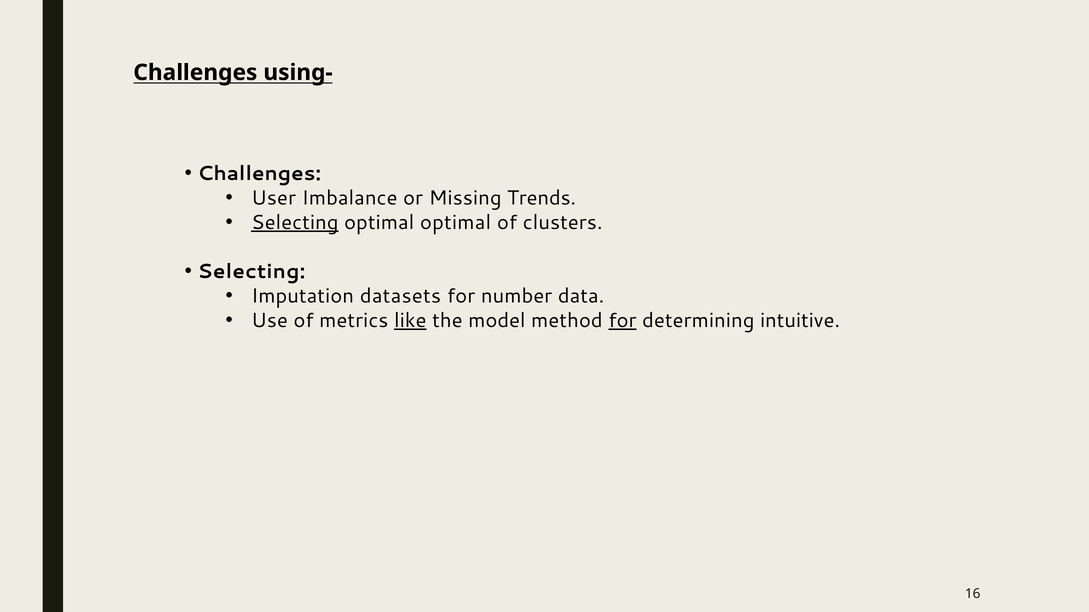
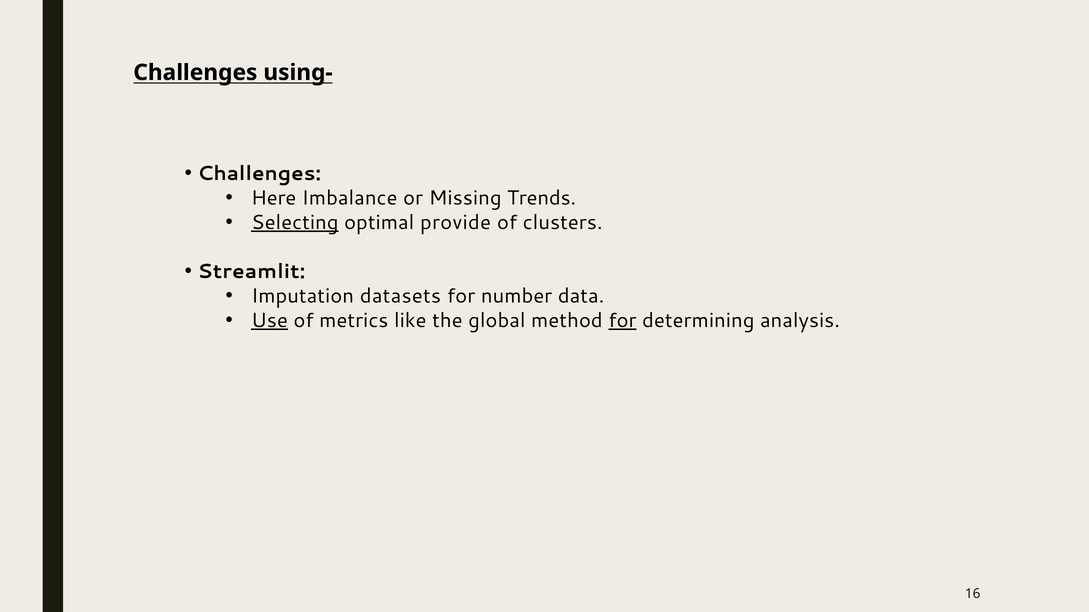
User: User -> Here
optimal optimal: optimal -> provide
Selecting at (251, 272): Selecting -> Streamlit
Use underline: none -> present
like underline: present -> none
model: model -> global
intuitive: intuitive -> analysis
